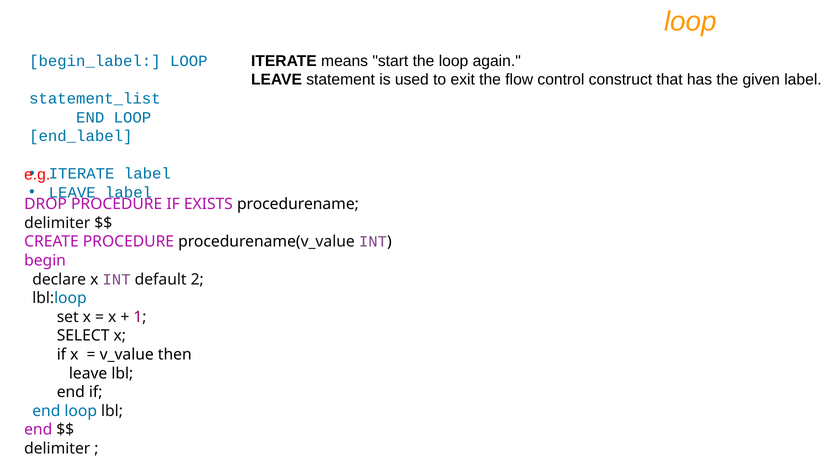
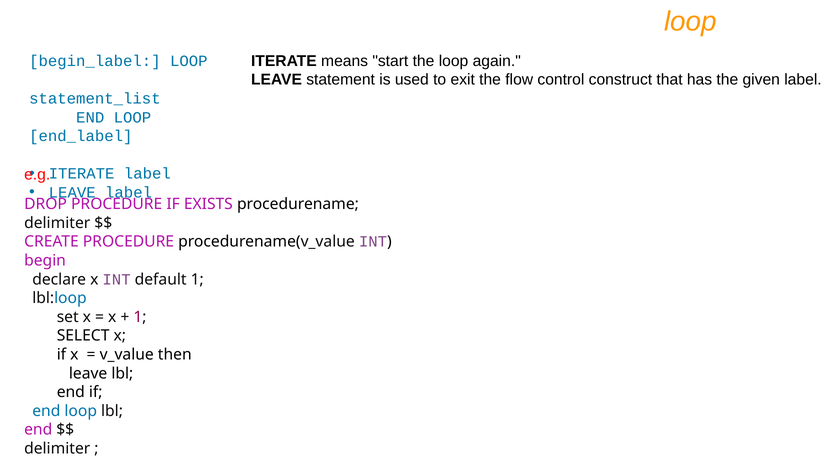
default 2: 2 -> 1
